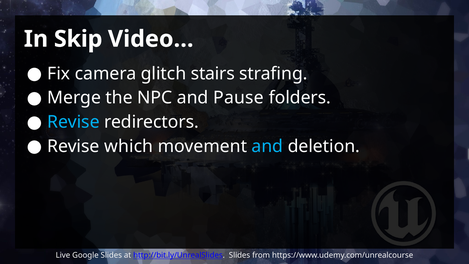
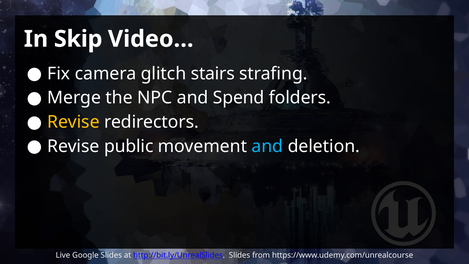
Pause: Pause -> Spend
Revise at (73, 122) colour: light blue -> yellow
which: which -> public
